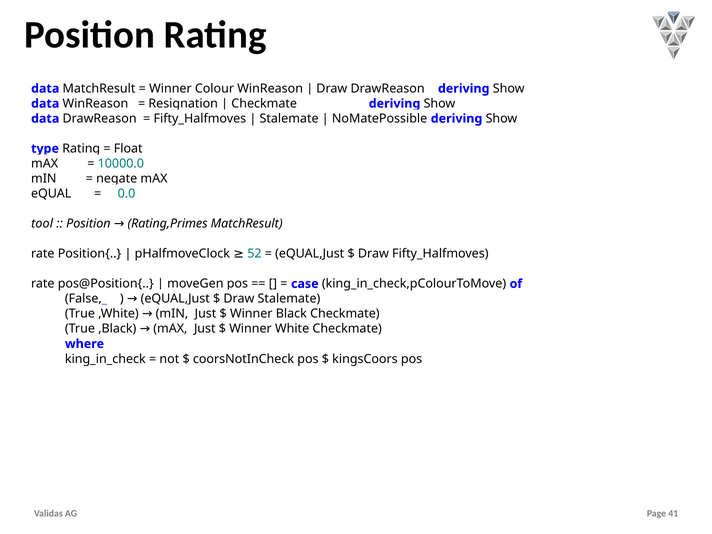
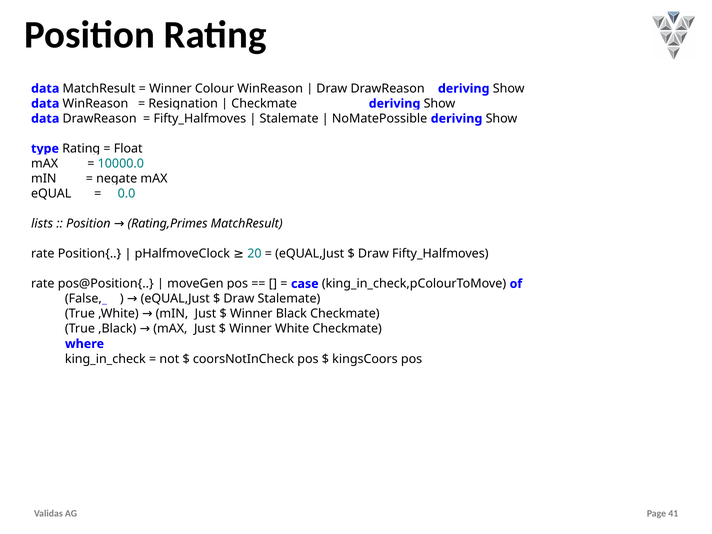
tool: tool -> lists
52: 52 -> 20
